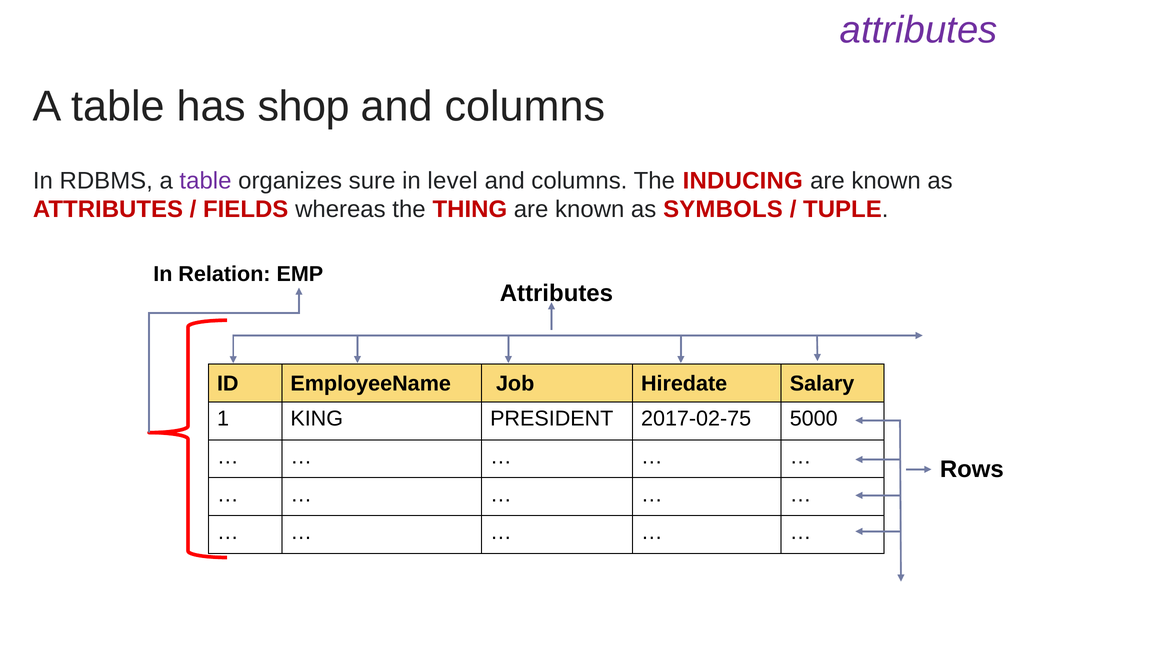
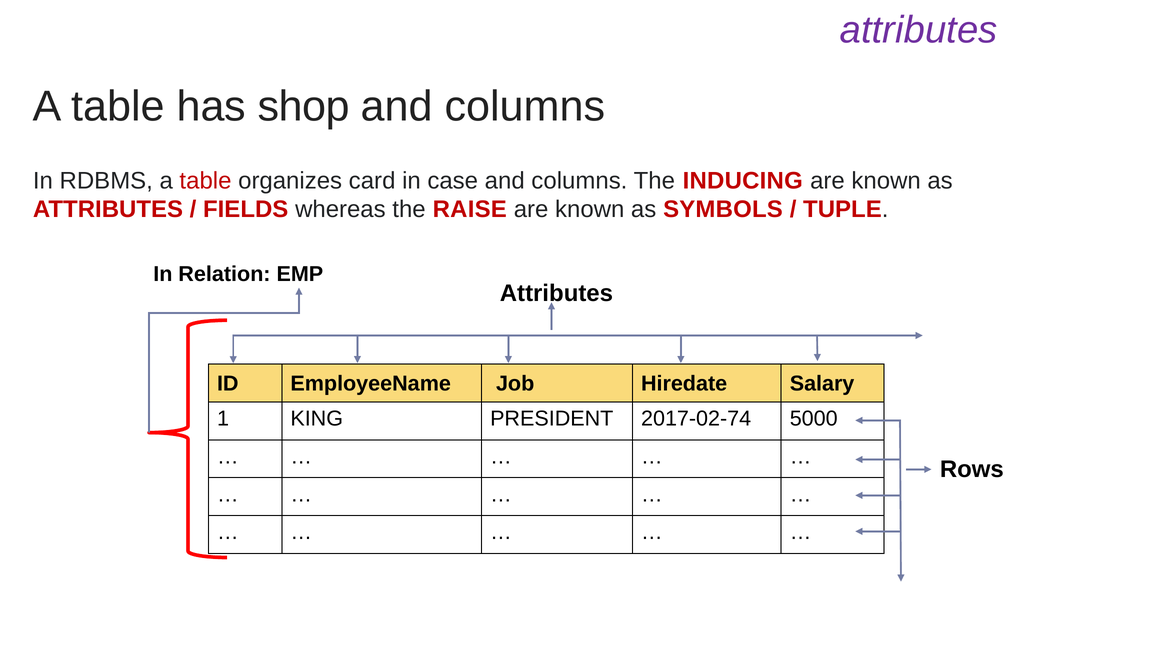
table at (206, 181) colour: purple -> red
sure: sure -> card
level: level -> case
THING: THING -> RAISE
2017-02-75: 2017-02-75 -> 2017-02-74
